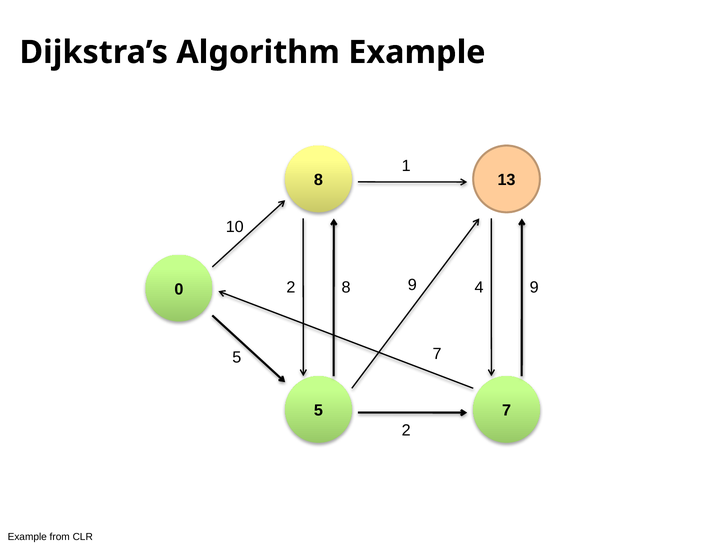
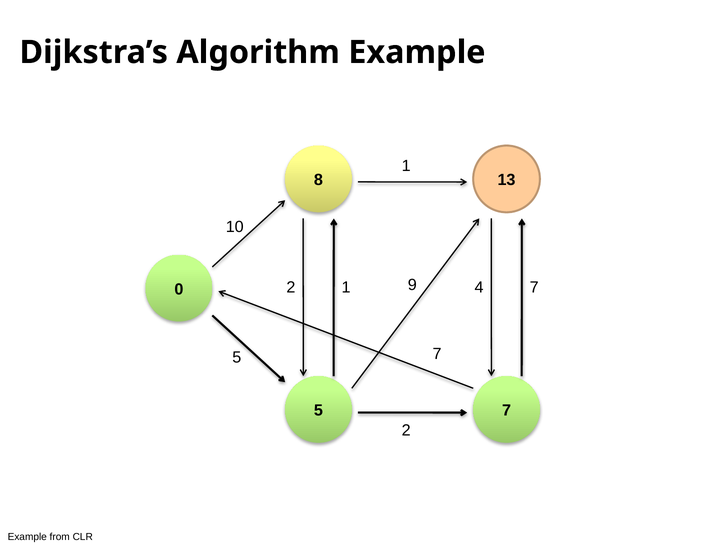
8 at (346, 287): 8 -> 1
4 9: 9 -> 7
